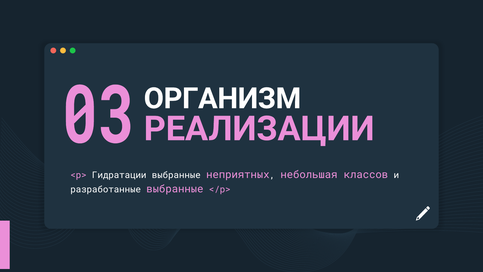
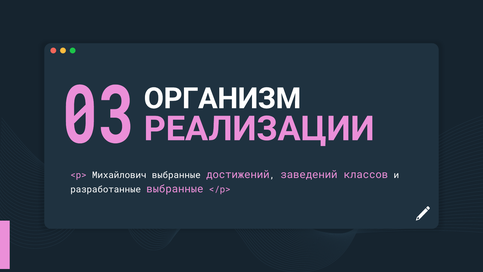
Гидратации: Гидратации -> Михайлович
неприятных: неприятных -> достижений
небольшая: небольшая -> заведений
